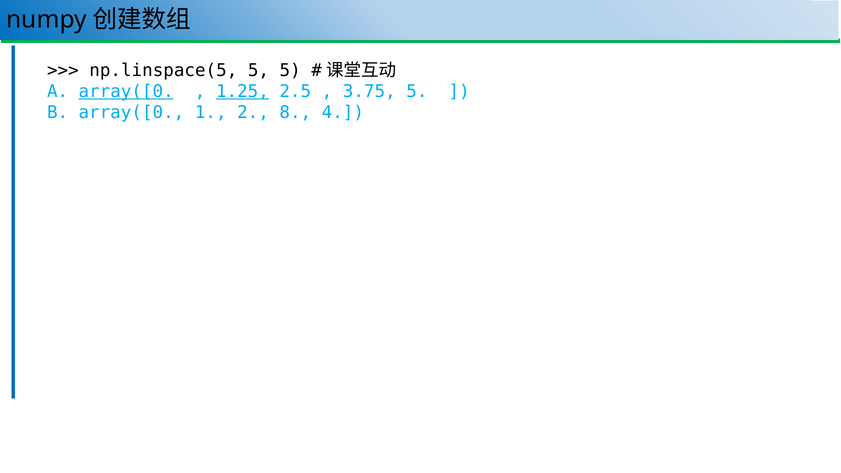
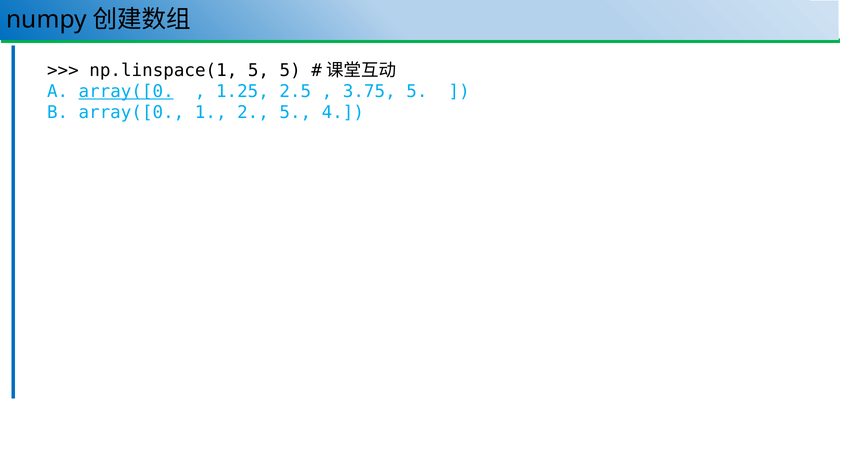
np.linspace(5: np.linspace(5 -> np.linspace(1
1.25 underline: present -> none
2 8: 8 -> 5
